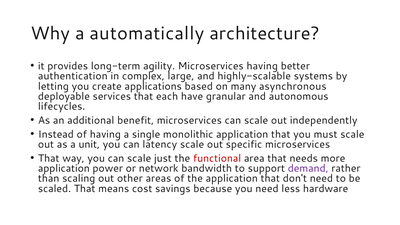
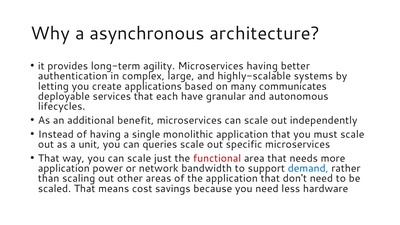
automatically: automatically -> asynchronous
asynchronous: asynchronous -> communicates
latency: latency -> queries
demand colour: purple -> blue
